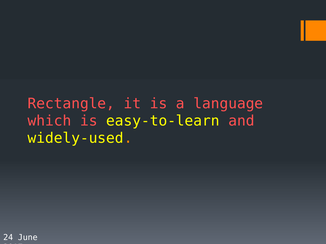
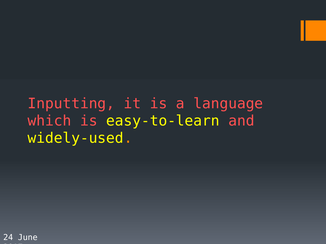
Rectangle: Rectangle -> Inputting
